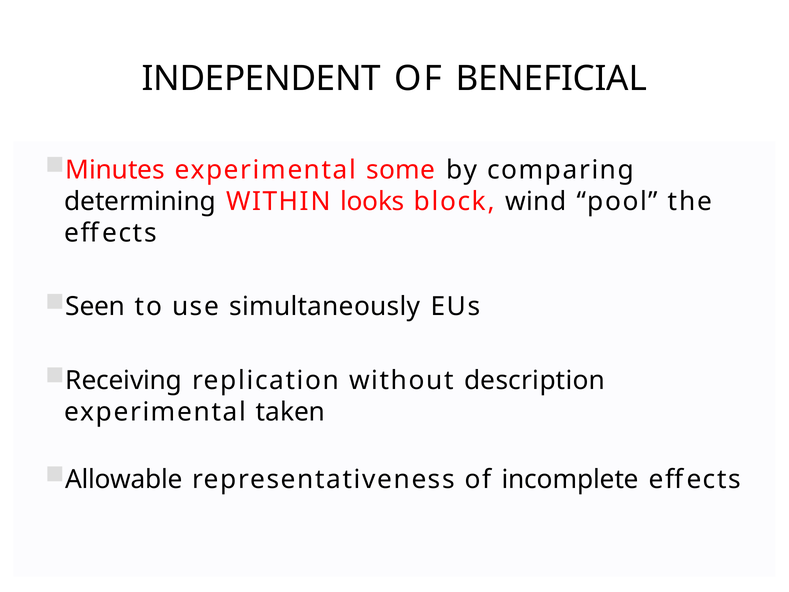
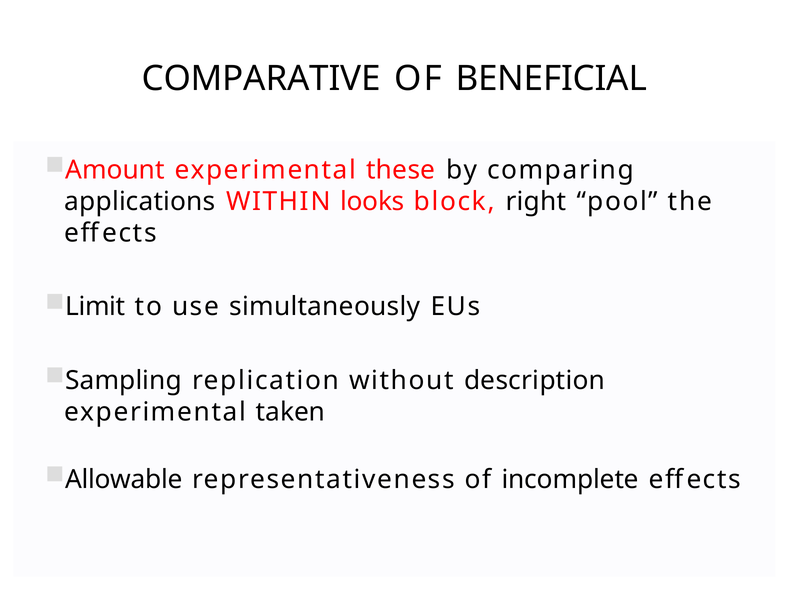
INDEPENDENT: INDEPENDENT -> COMPARATIVE
Minutes: Minutes -> Amount
some: some -> these
determining: determining -> applications
wind: wind -> right
Seen: Seen -> Limit
Receiving: Receiving -> Sampling
